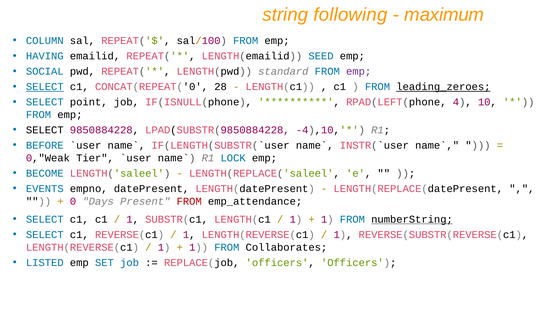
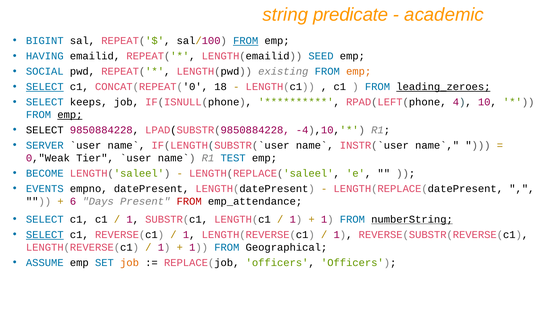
following: following -> predicate
maximum: maximum -> academic
COLUMN: COLUMN -> BIGINT
FROM at (246, 41) underline: none -> present
standard: standard -> existing
emp at (359, 71) colour: purple -> orange
28: 28 -> 18
point: point -> keeps
emp at (70, 115) underline: none -> present
BEFORE: BEFORE -> SERVER
LOCK: LOCK -> TEST
0: 0 -> 6
SELECT at (45, 235) underline: none -> present
Collaborates: Collaborates -> Geographical
LISTED: LISTED -> ASSUME
job at (130, 262) colour: blue -> orange
